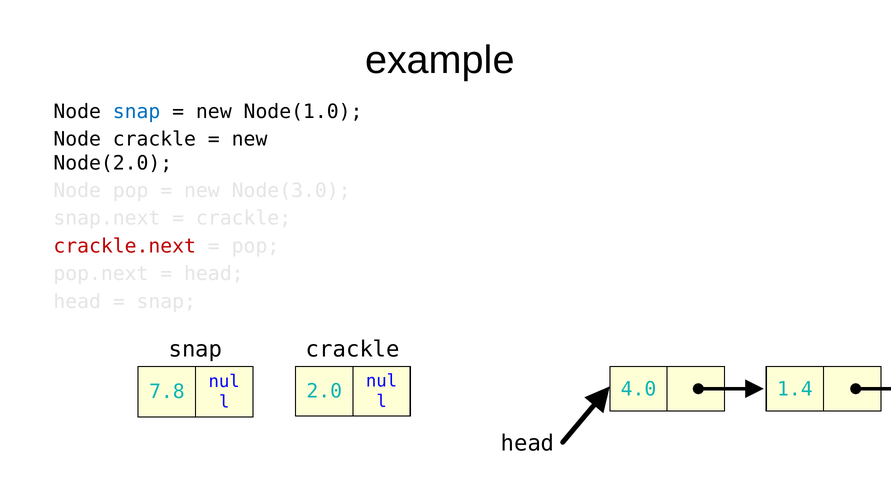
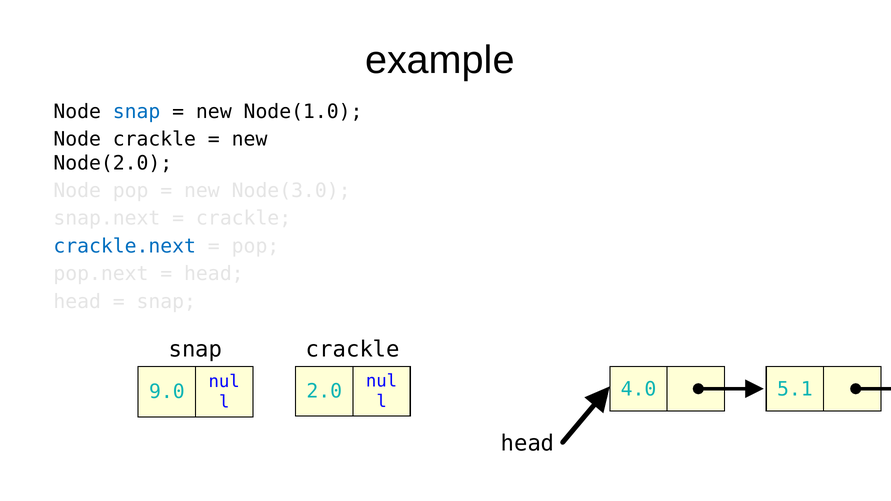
crackle.next colour: red -> blue
1.4: 1.4 -> 5.1
7.8: 7.8 -> 9.0
